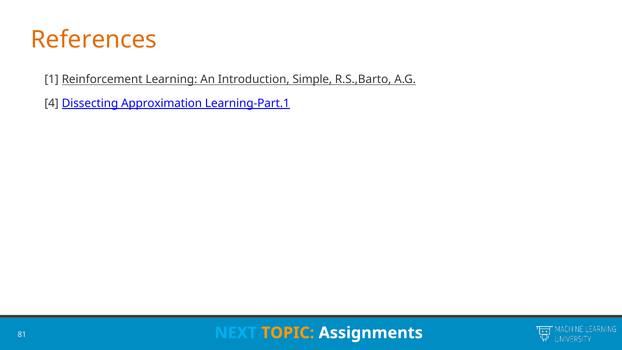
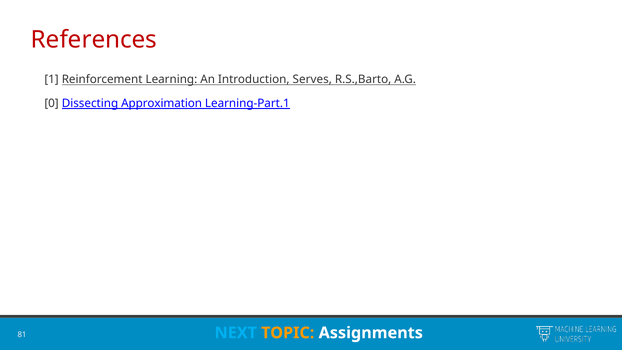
References colour: orange -> red
Simple: Simple -> Serves
4: 4 -> 0
